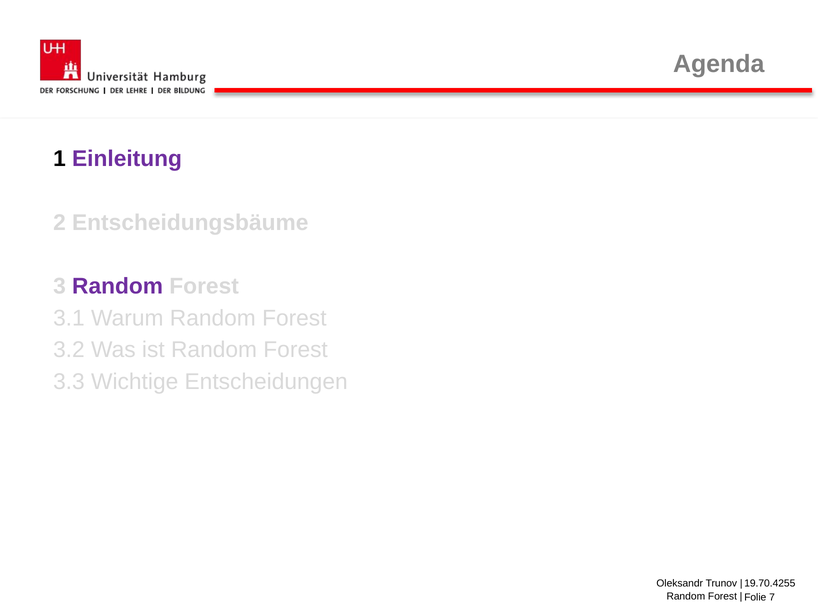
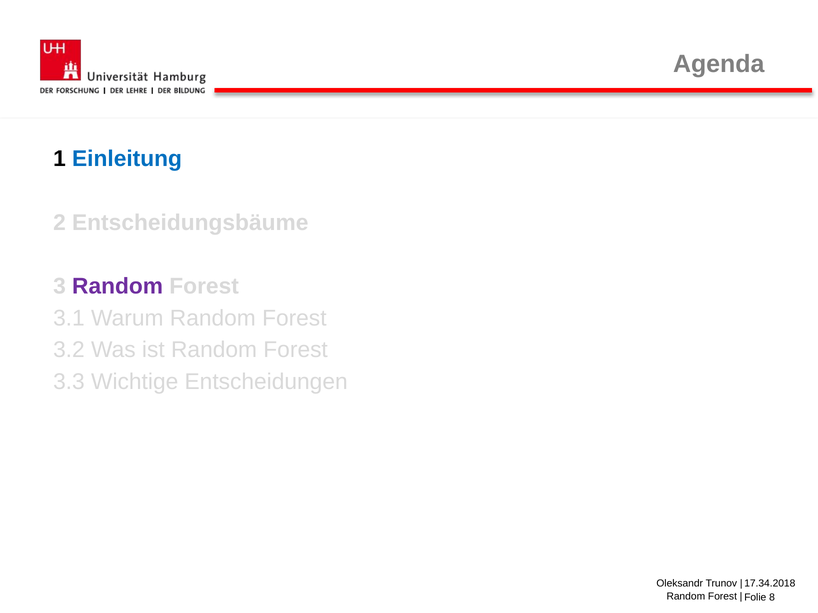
Einleitung colour: purple -> blue
19.70.4255: 19.70.4255 -> 17.34.2018
7: 7 -> 8
